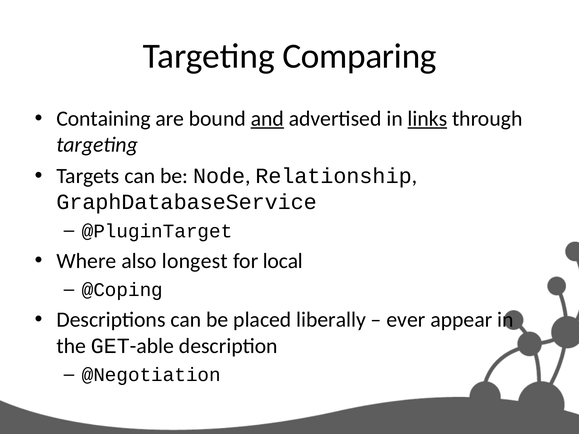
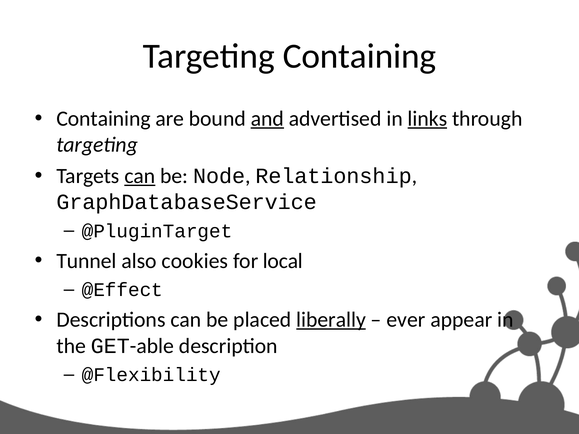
Targeting Comparing: Comparing -> Containing
can at (140, 176) underline: none -> present
Where: Where -> Tunnel
longest: longest -> cookies
@Coping: @Coping -> @Effect
liberally underline: none -> present
@Negotiation: @Negotiation -> @Flexibility
